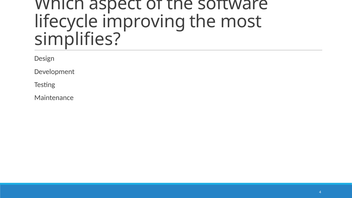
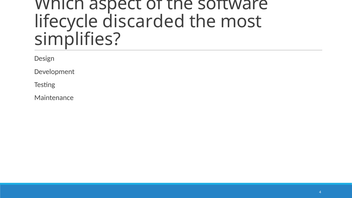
improving: improving -> discarded
